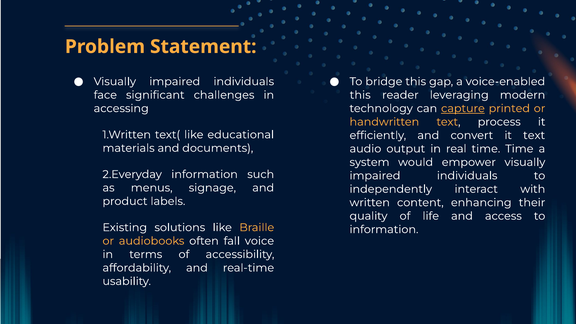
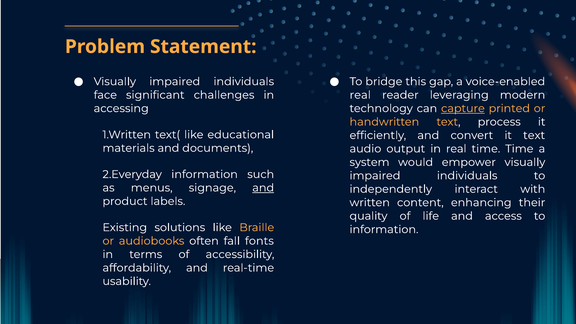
this at (360, 95): this -> real
and at (263, 188) underline: none -> present
voice: voice -> fonts
